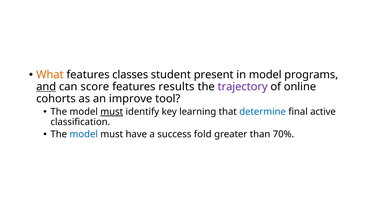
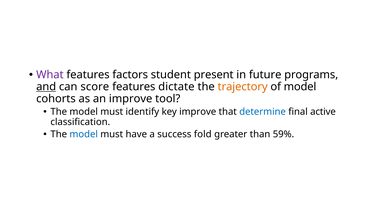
What colour: orange -> purple
classes: classes -> factors
in model: model -> future
results: results -> dictate
trajectory colour: purple -> orange
of online: online -> model
must at (112, 112) underline: present -> none
key learning: learning -> improve
70%: 70% -> 59%
